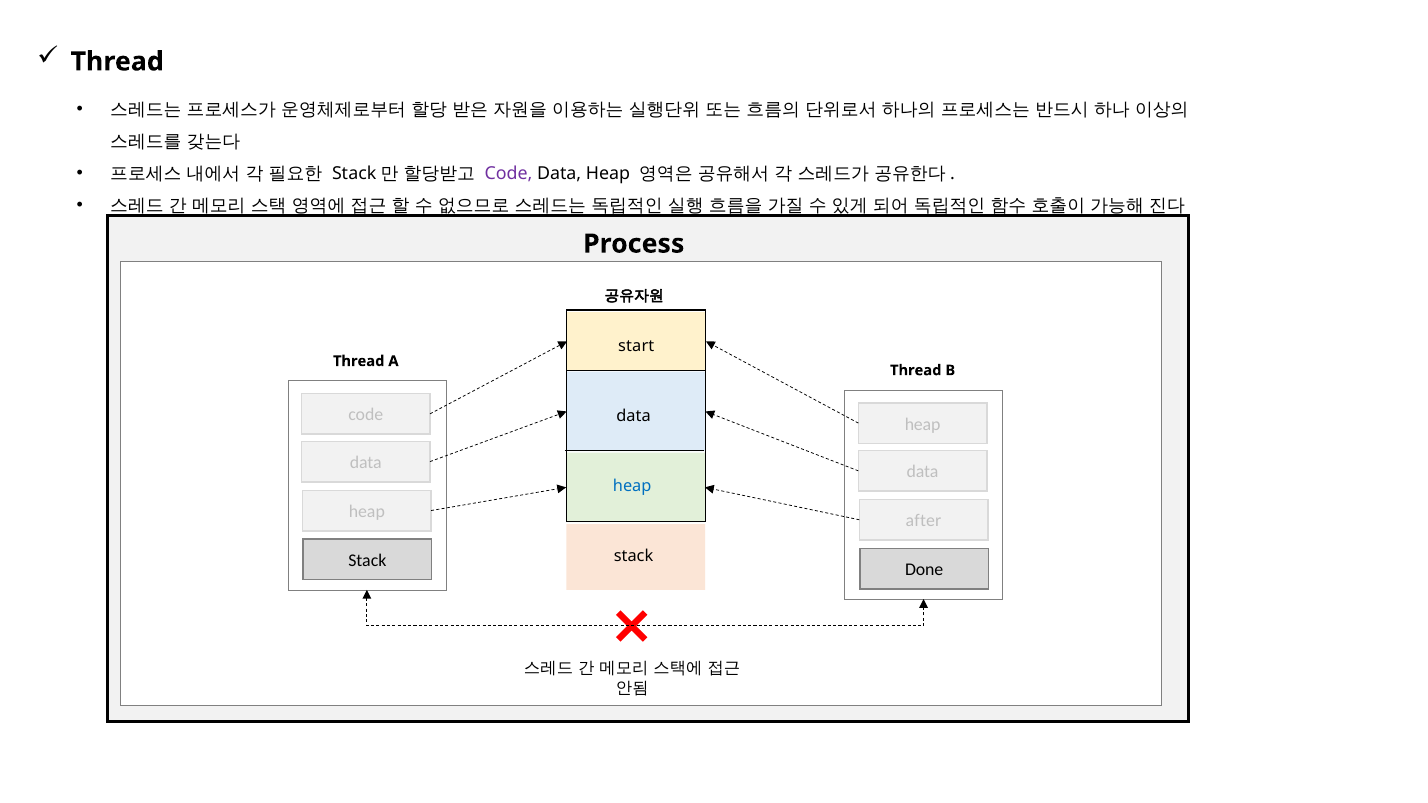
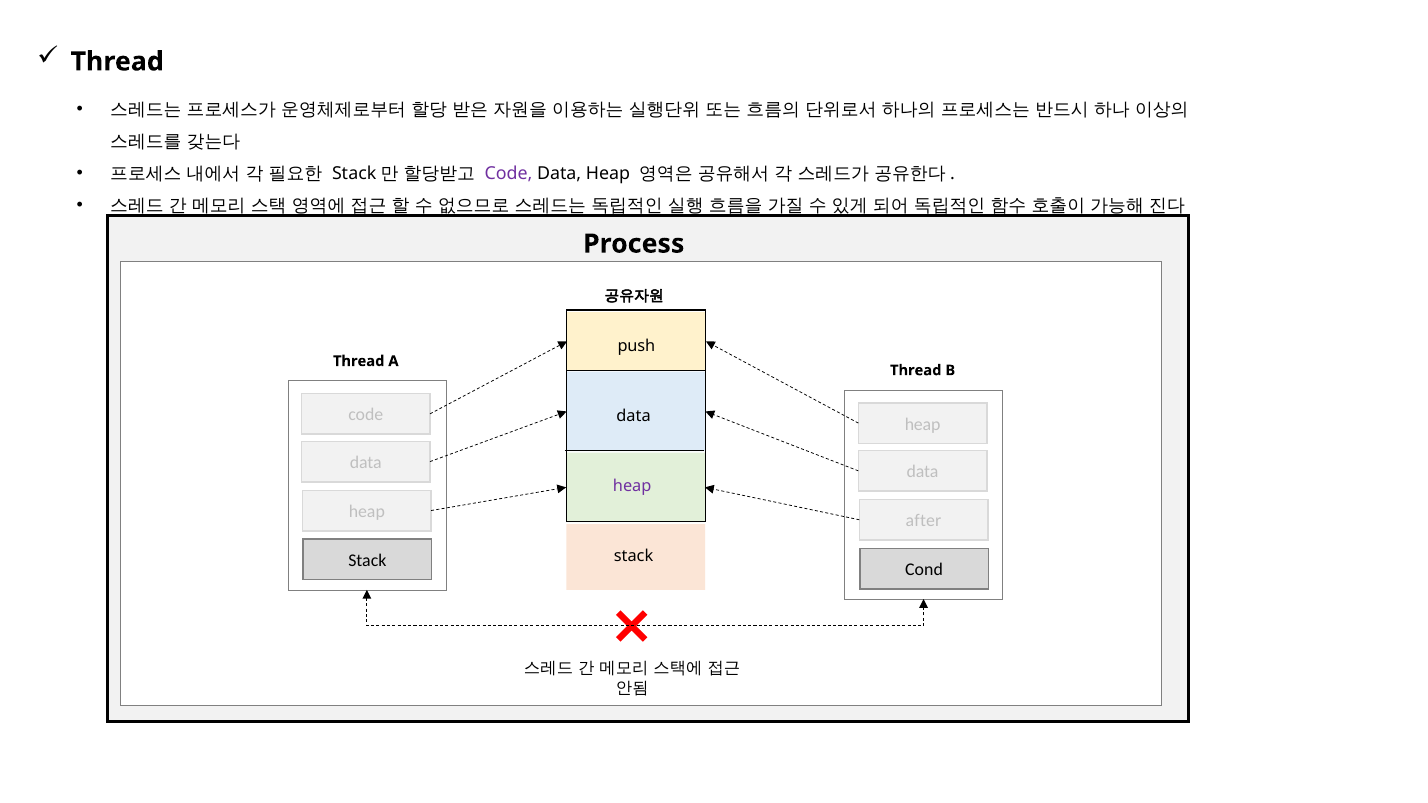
start: start -> push
heap at (632, 487) colour: blue -> purple
Done: Done -> Cond
